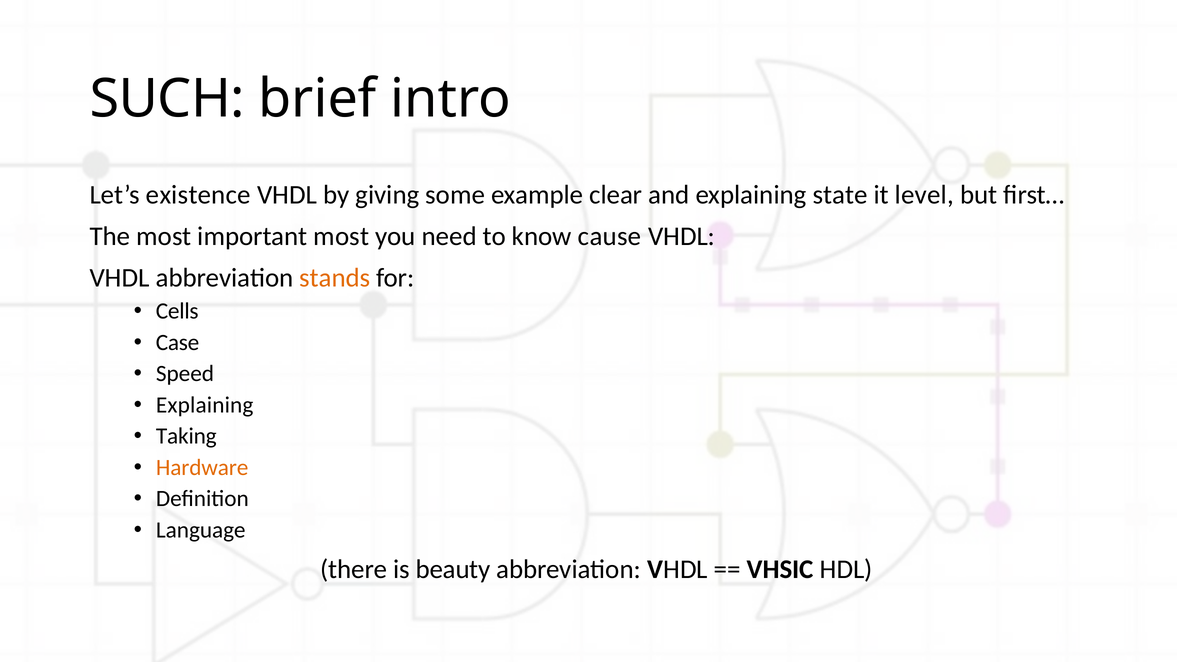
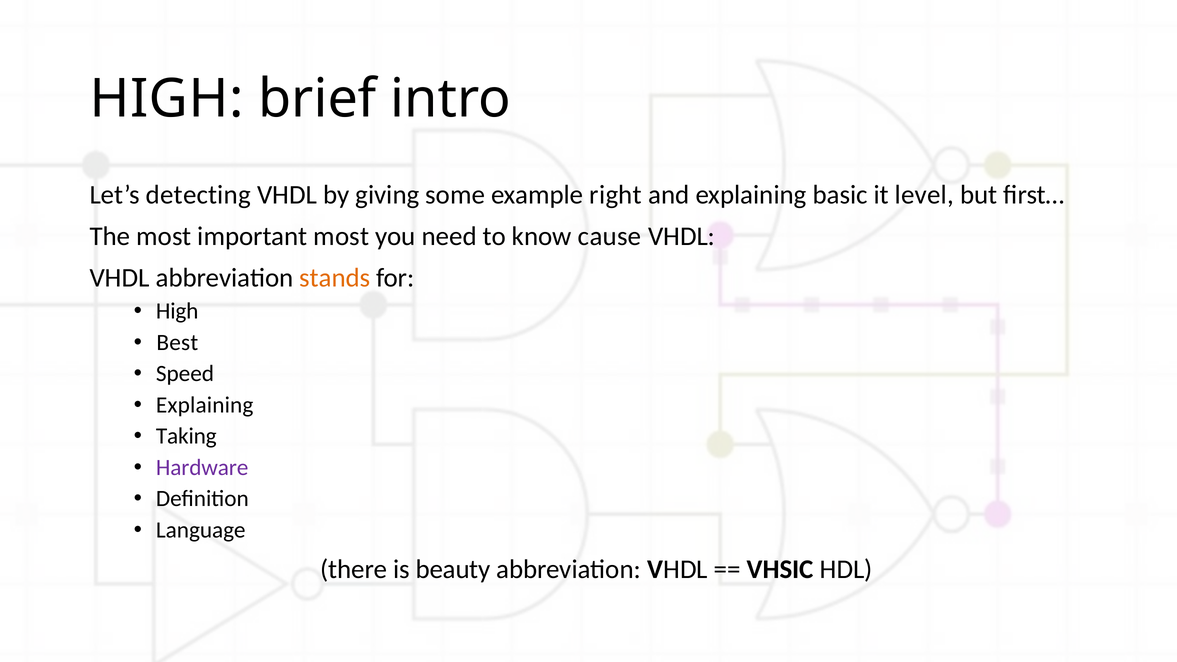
SUCH at (167, 99): SUCH -> HIGH
existence: existence -> detecting
clear: clear -> right
state: state -> basic
Cells at (177, 311): Cells -> High
Case: Case -> Best
Hardware colour: orange -> purple
